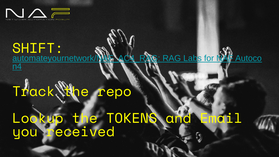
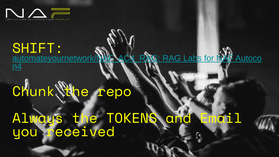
Track: Track -> Chunk
Lookup: Lookup -> Always
